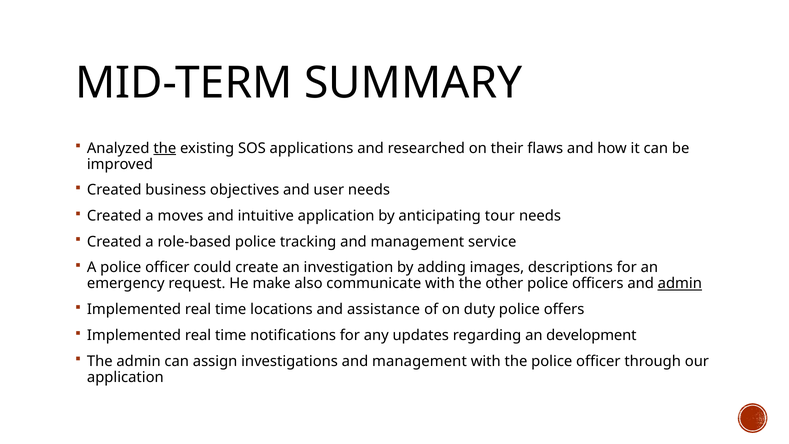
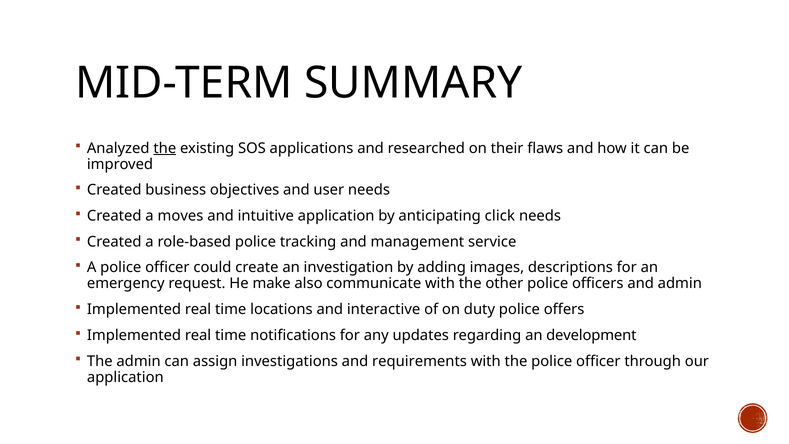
tour: tour -> click
admin at (680, 283) underline: present -> none
assistance: assistance -> interactive
investigations and management: management -> requirements
